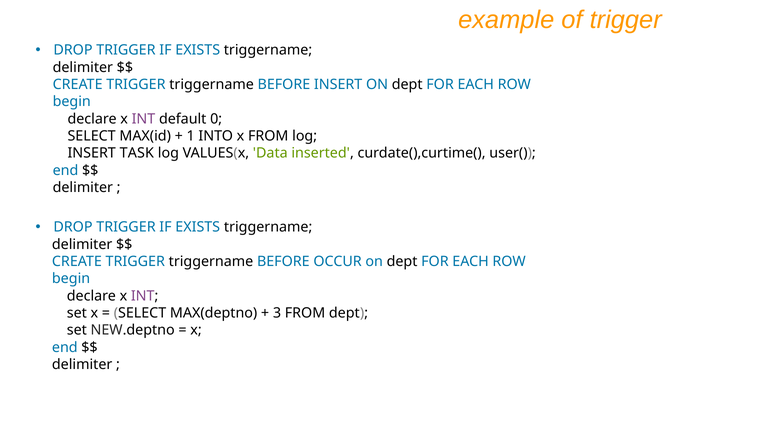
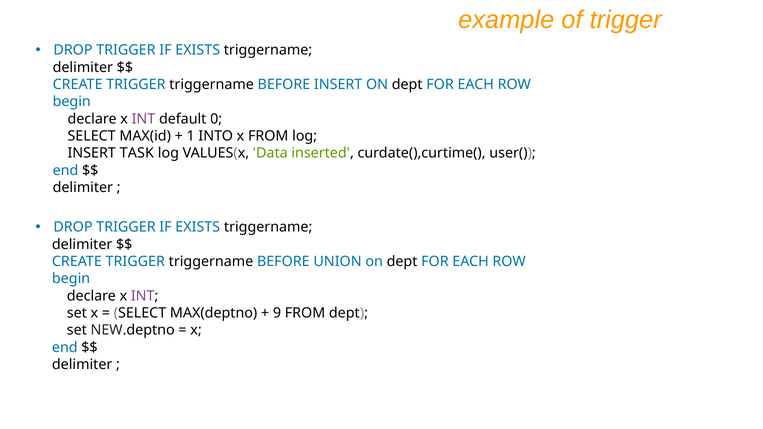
OCCUR: OCCUR -> UNION
3: 3 -> 9
